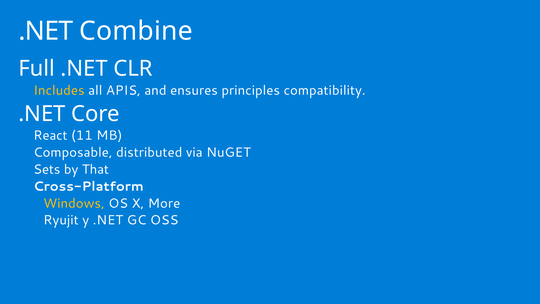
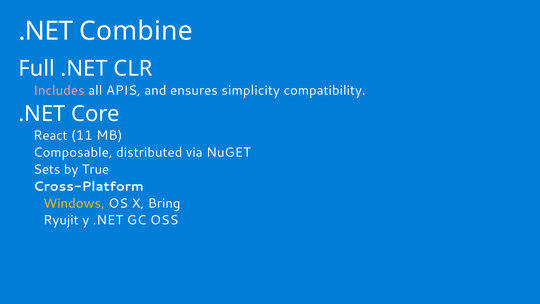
Includes colour: yellow -> pink
principles: principles -> simplicity
That: That -> True
More: More -> Bring
